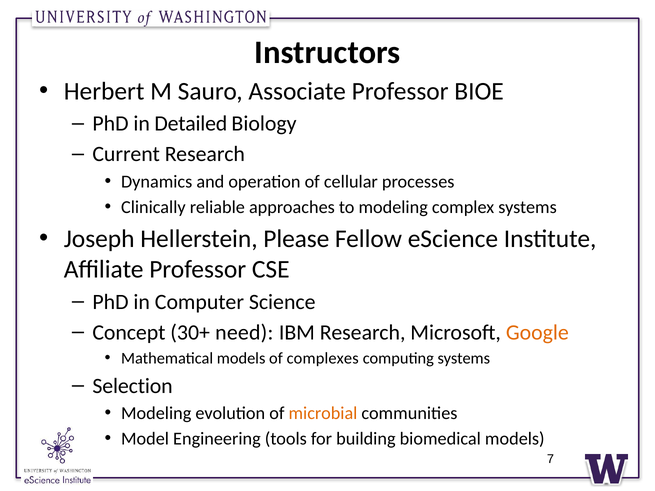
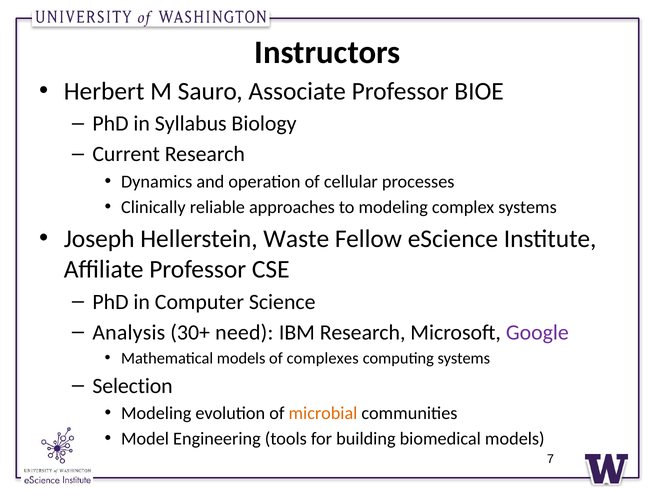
Detailed: Detailed -> Syllabus
Please: Please -> Waste
Concept: Concept -> Analysis
Google colour: orange -> purple
